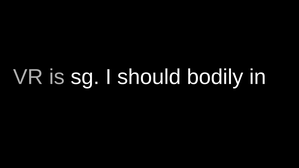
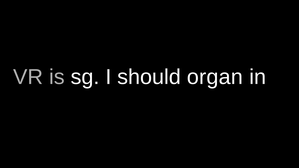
bodily: bodily -> organ
